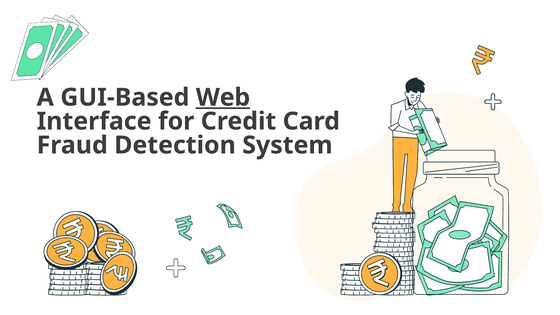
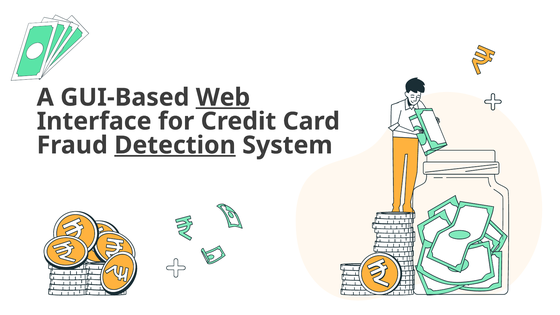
Detection underline: none -> present
